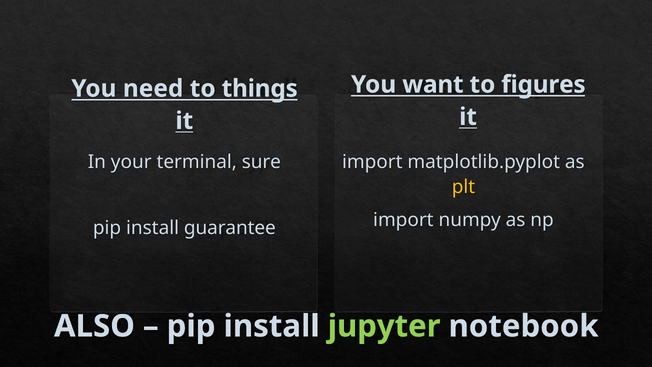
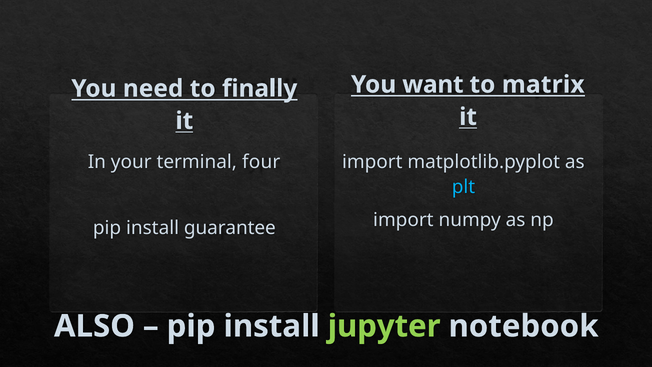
figures: figures -> matrix
things: things -> finally
sure: sure -> four
plt colour: yellow -> light blue
